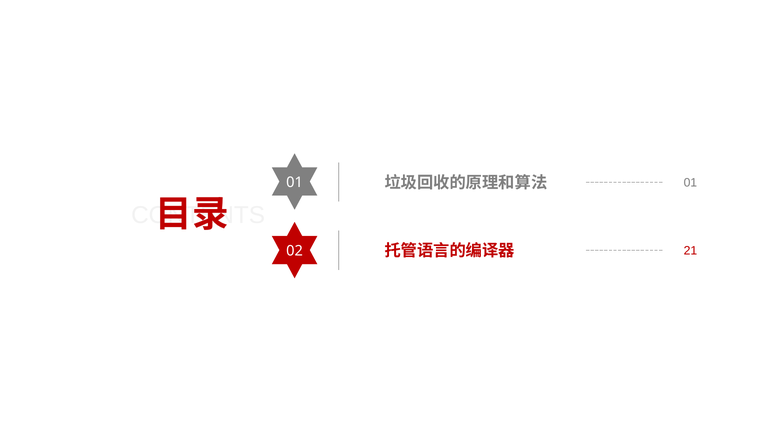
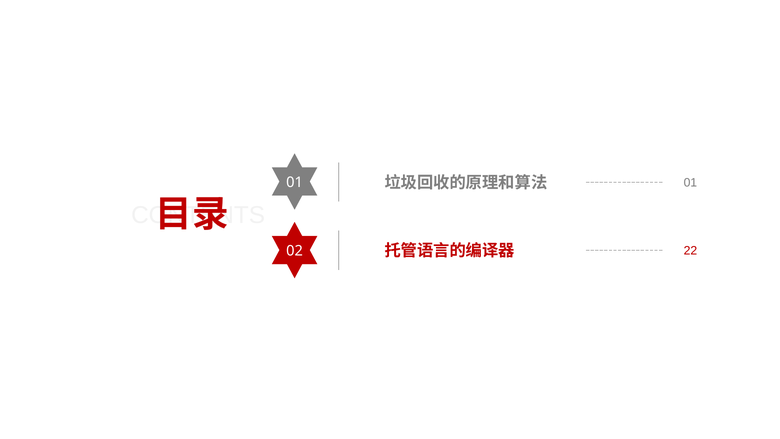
21: 21 -> 22
